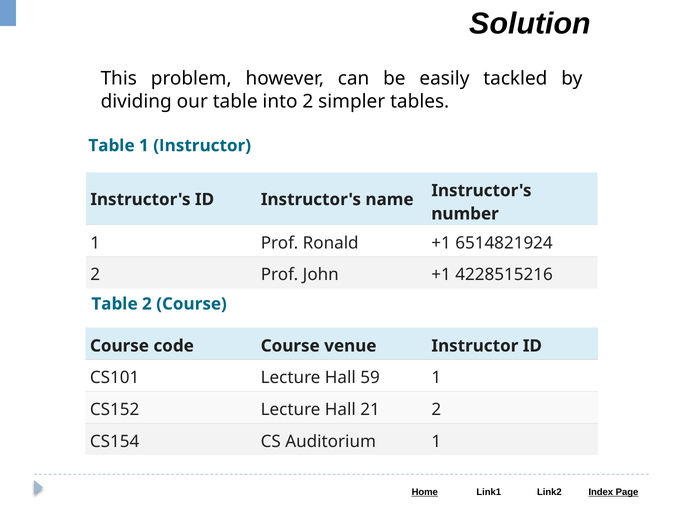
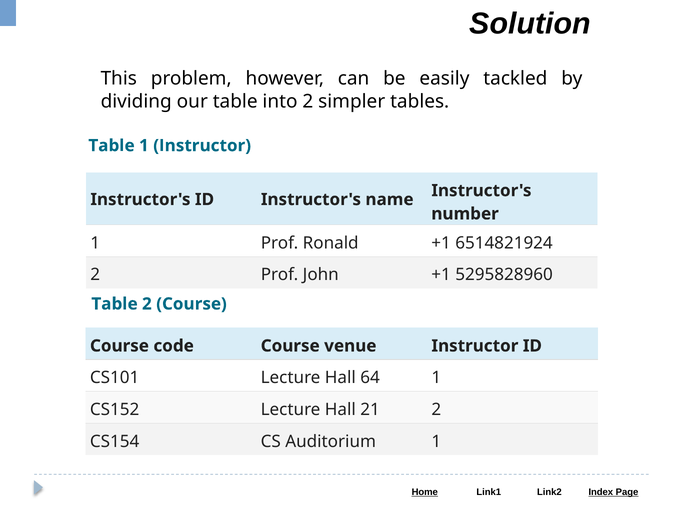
4228515216: 4228515216 -> 5295828960
59: 59 -> 64
